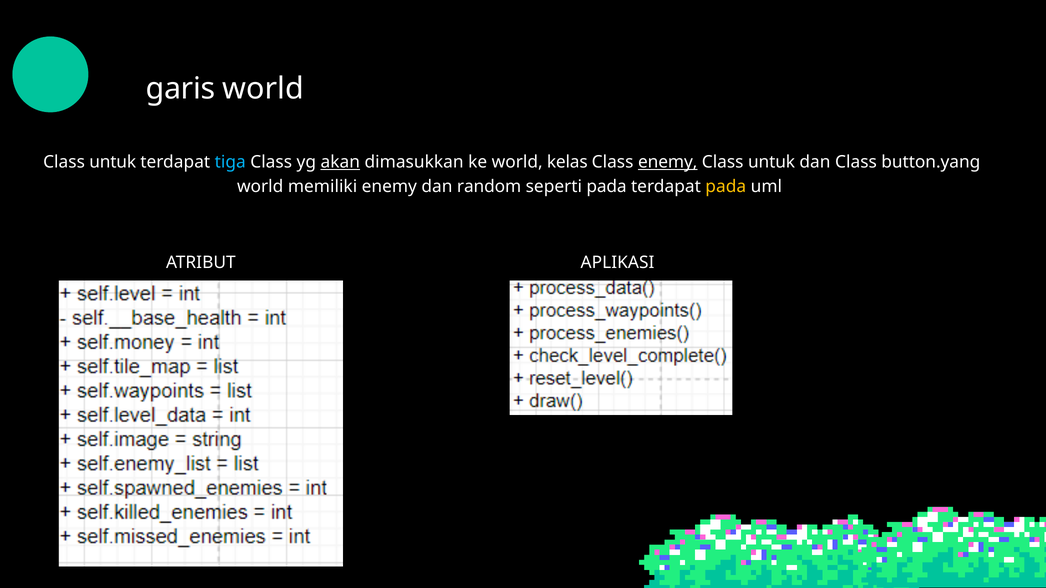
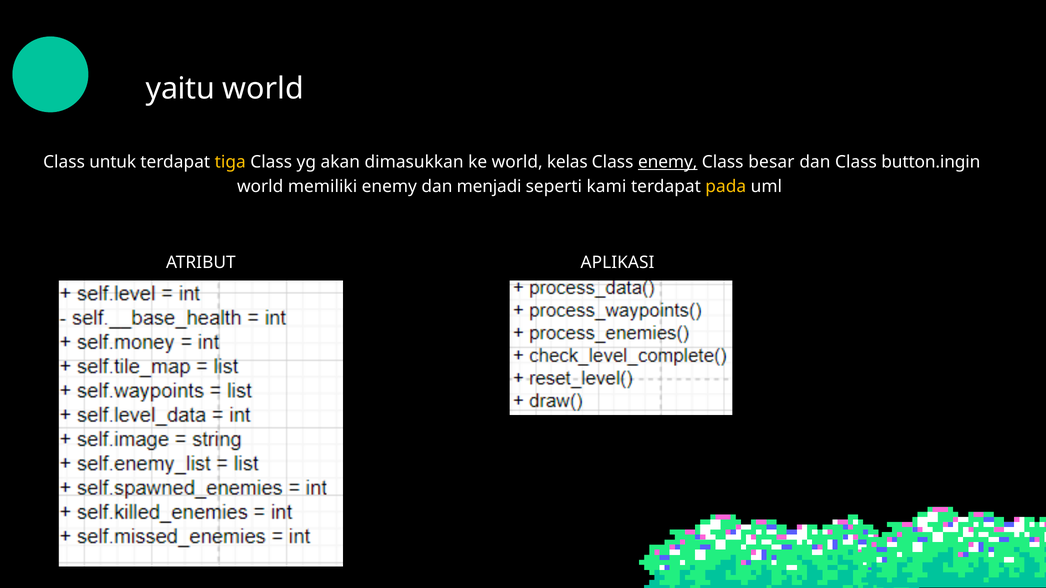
garis: garis -> yaitu
tiga colour: light blue -> yellow
akan underline: present -> none
untuk at (772, 162): untuk -> besar
button.yang: button.yang -> button.ingin
random: random -> menjadi
seperti pada: pada -> kami
